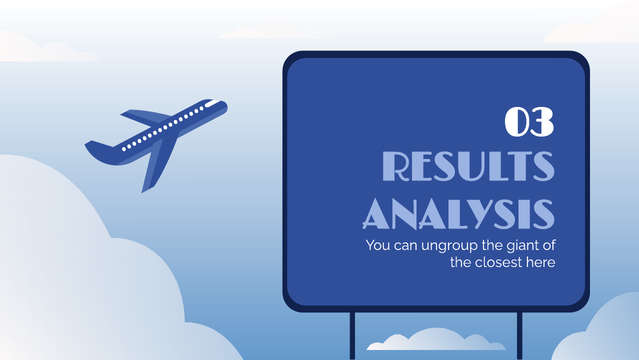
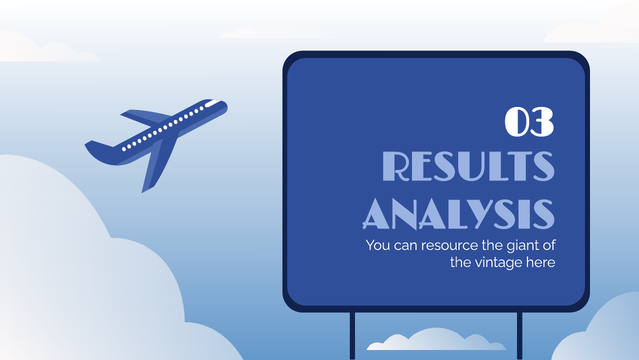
ungroup: ungroup -> resource
closest: closest -> vintage
